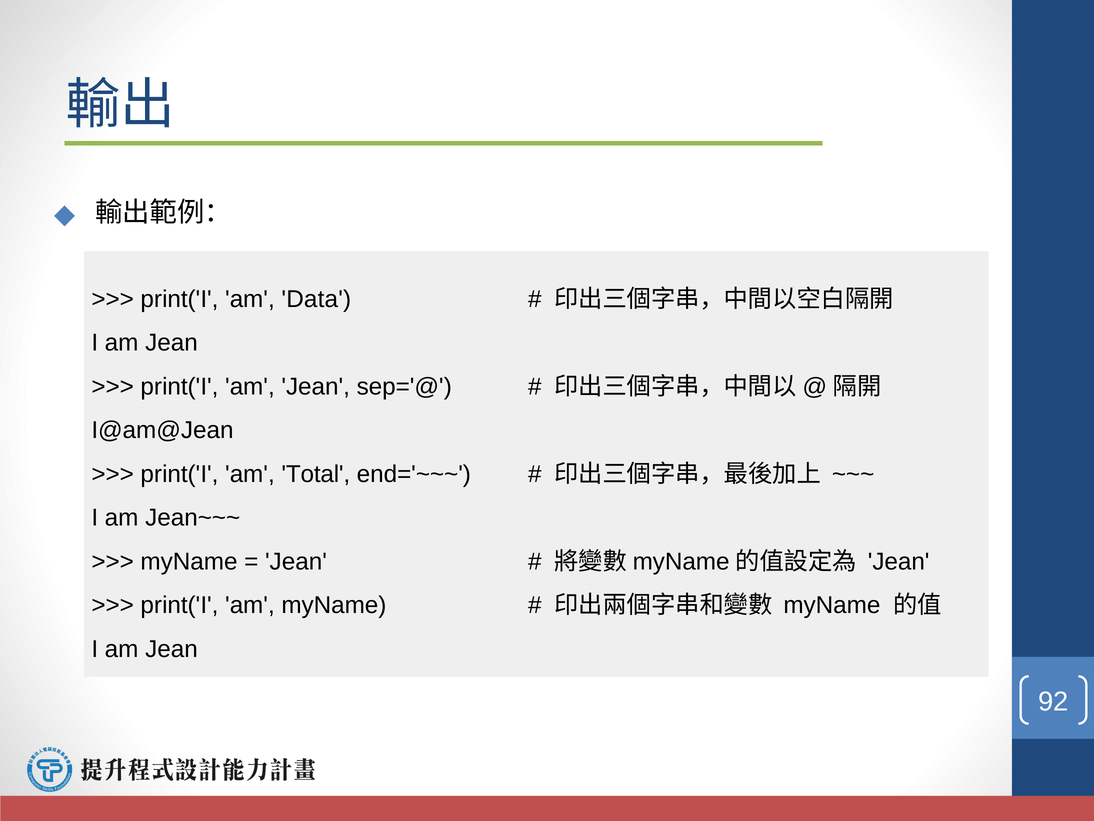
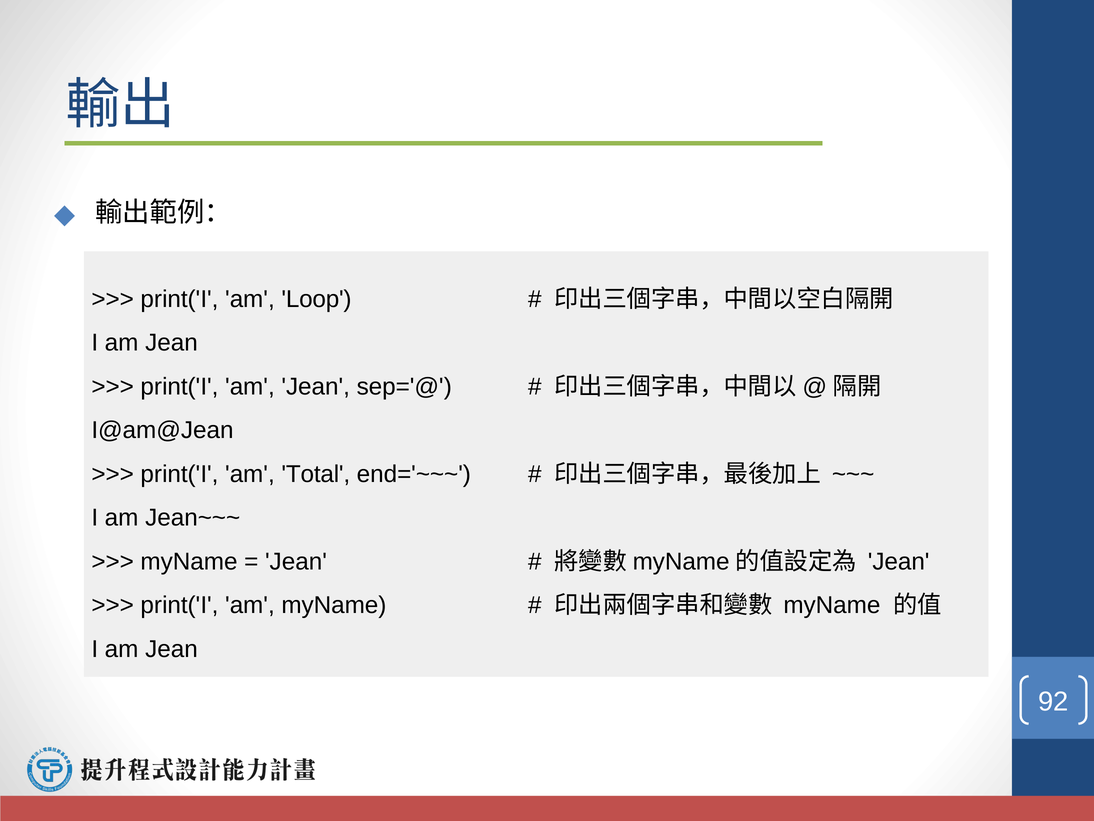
Data: Data -> Loop
